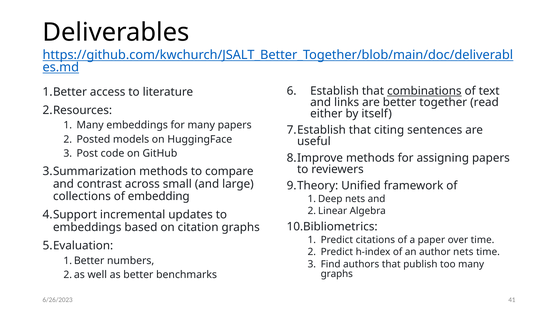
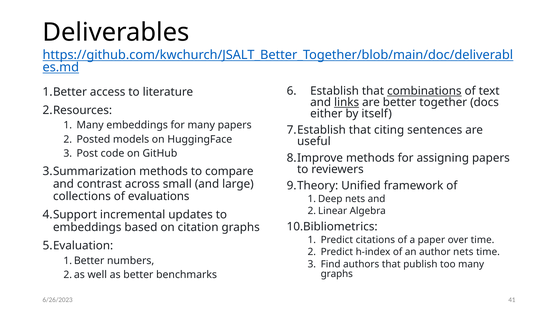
links underline: none -> present
read: read -> docs
embedding: embedding -> evaluations
